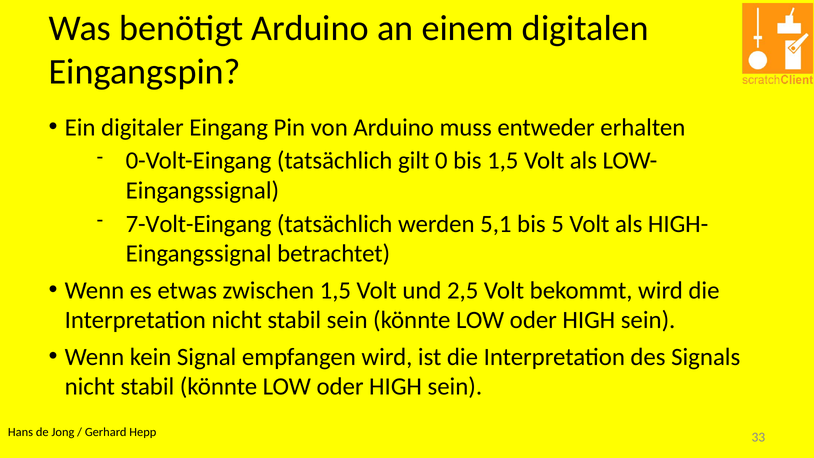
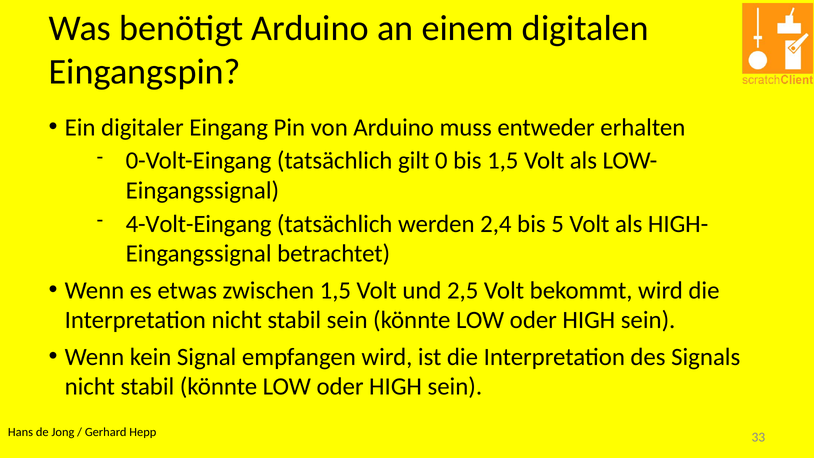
7-Volt-Eingang: 7-Volt-Eingang -> 4-Volt-Eingang
5,1: 5,1 -> 2,4
